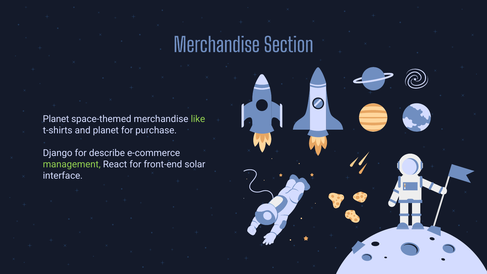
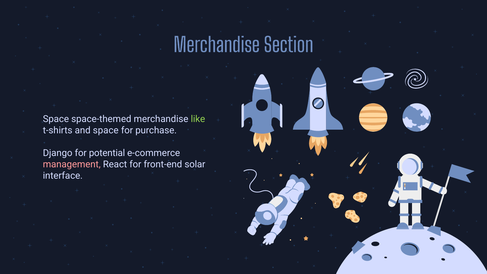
Planet at (56, 119): Planet -> Space
and planet: planet -> space
describe: describe -> potential
management colour: light green -> pink
